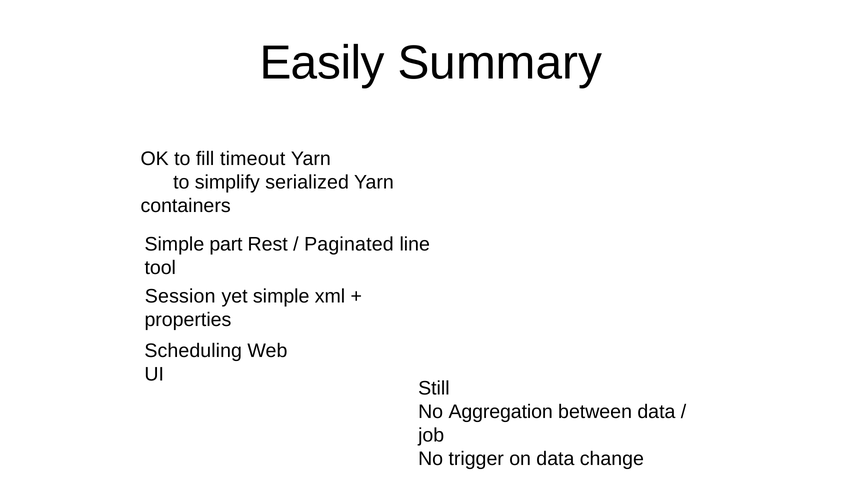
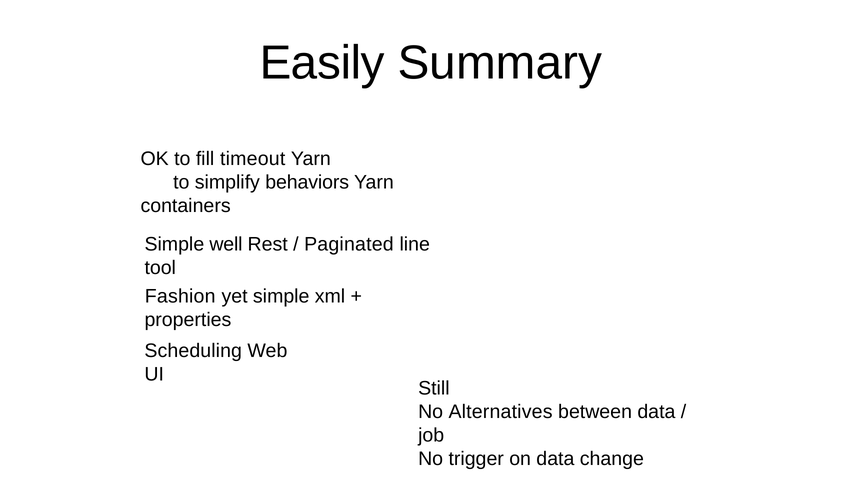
serialized: serialized -> behaviors
part: part -> well
Session: Session -> Fashion
Aggregation: Aggregation -> Alternatives
